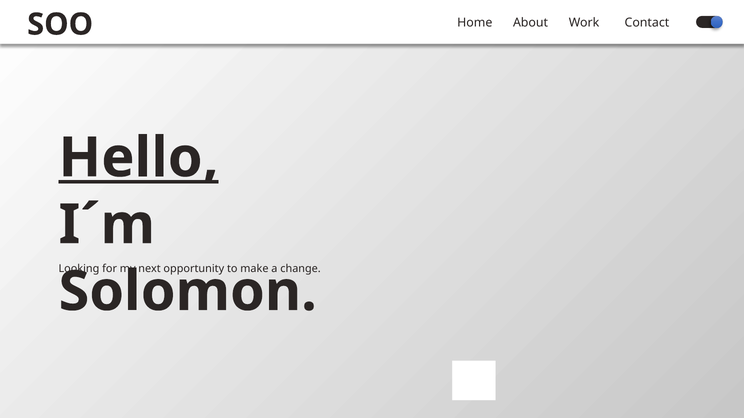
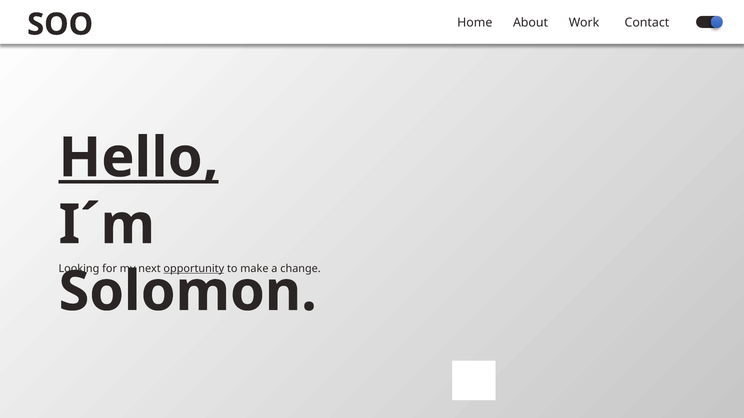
opportunity underline: none -> present
